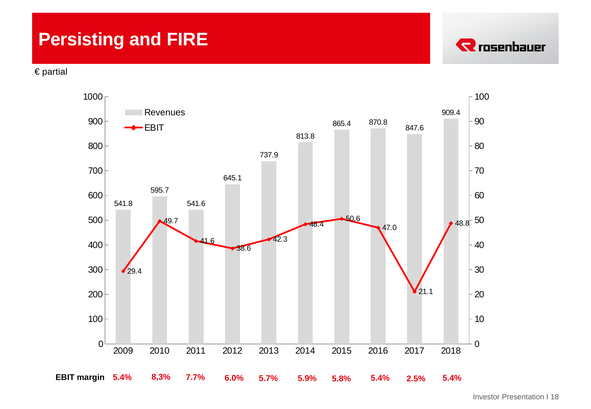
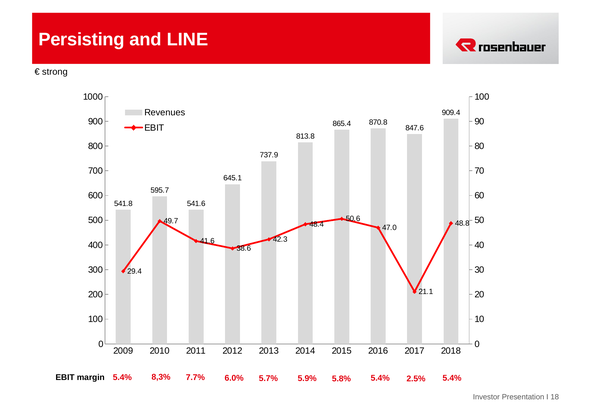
FIRE: FIRE -> LINE
partial: partial -> strong
